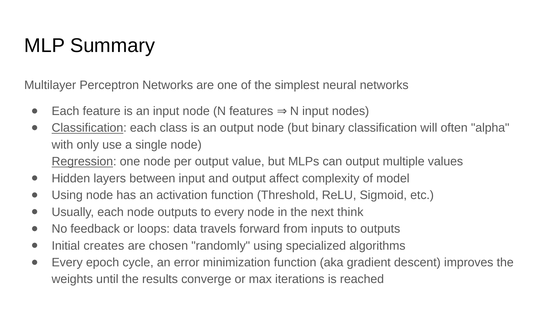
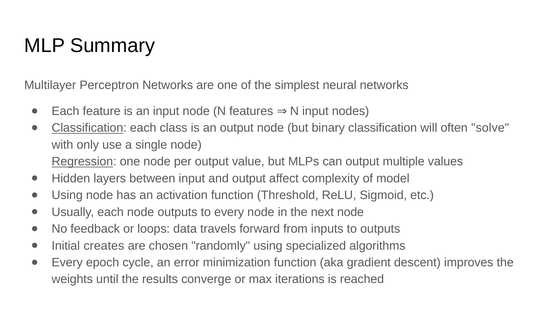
alpha: alpha -> solve
next think: think -> node
